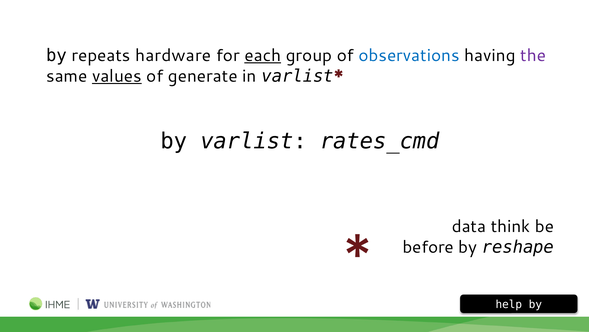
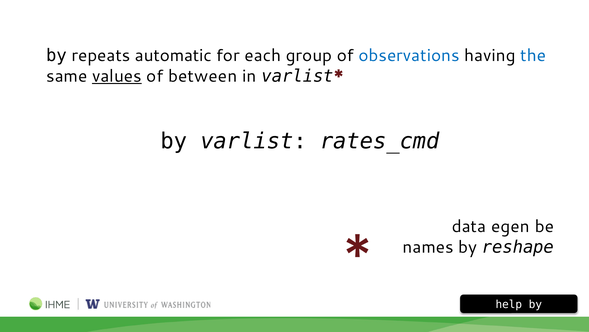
hardware: hardware -> automatic
each underline: present -> none
the colour: purple -> blue
generate: generate -> between
think: think -> egen
before: before -> names
